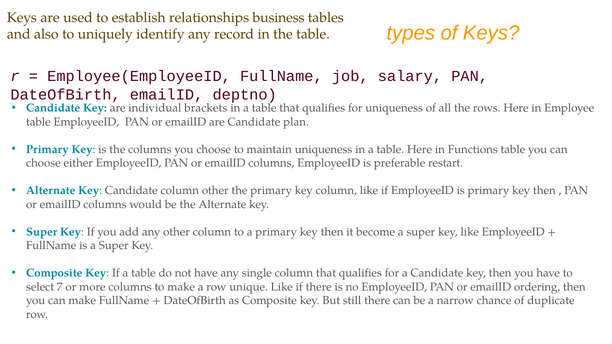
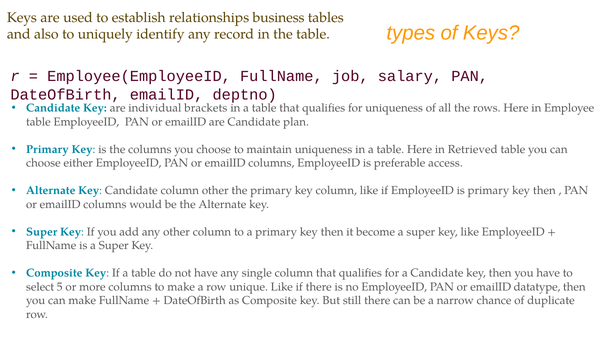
Functions: Functions -> Retrieved
restart: restart -> access
7: 7 -> 5
ordering: ordering -> datatype
